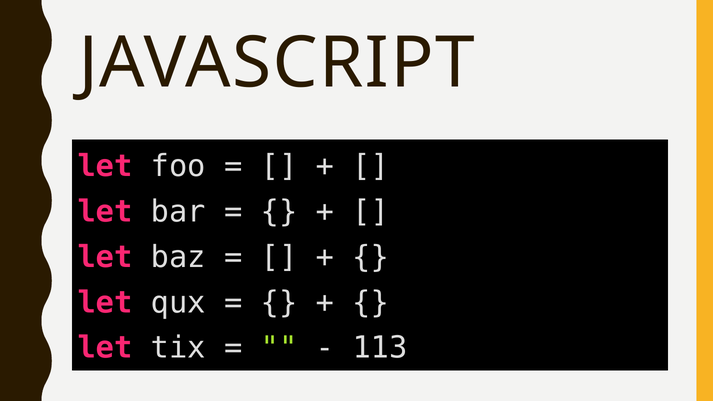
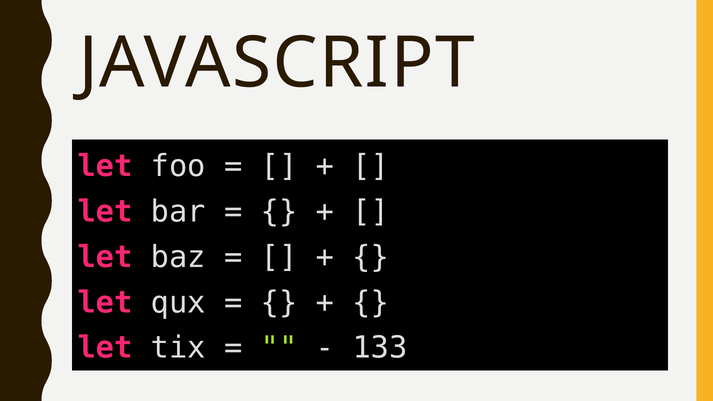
113: 113 -> 133
